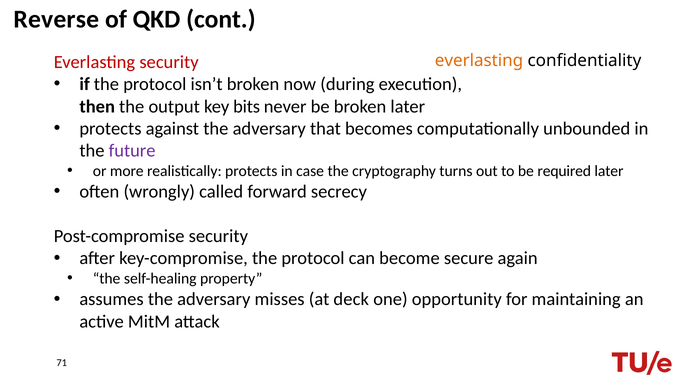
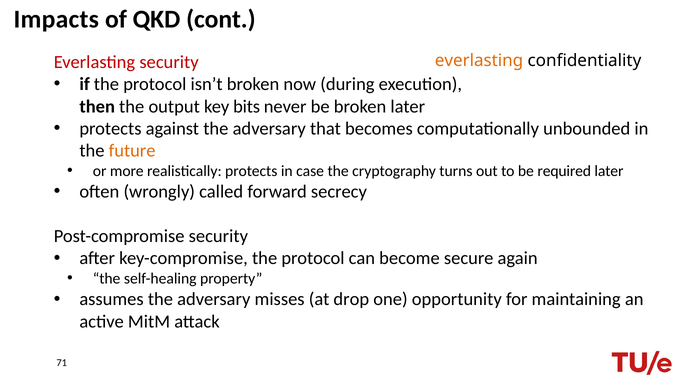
Reverse: Reverse -> Impacts
future colour: purple -> orange
deck: deck -> drop
